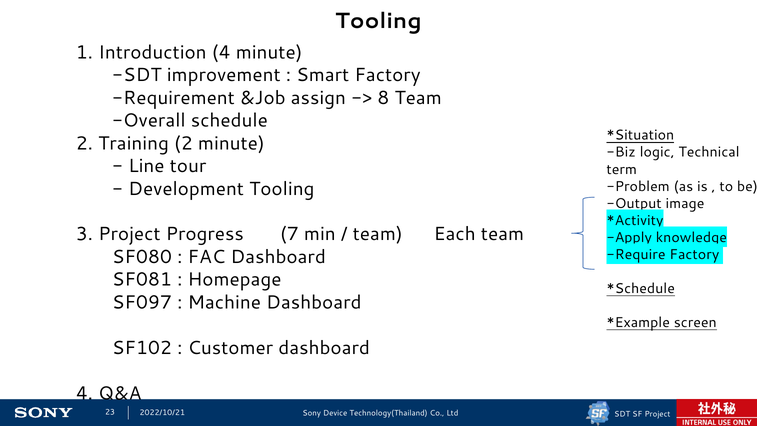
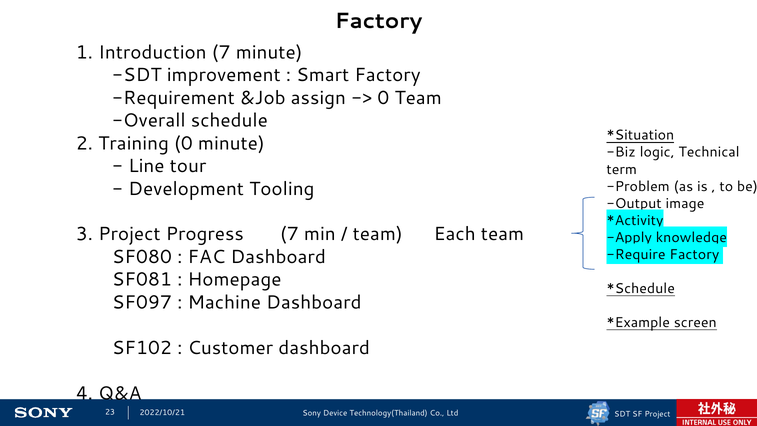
Tooling at (378, 21): Tooling -> Factory
Introduction 4: 4 -> 7
8 at (383, 98): 8 -> 0
Training 2: 2 -> 0
